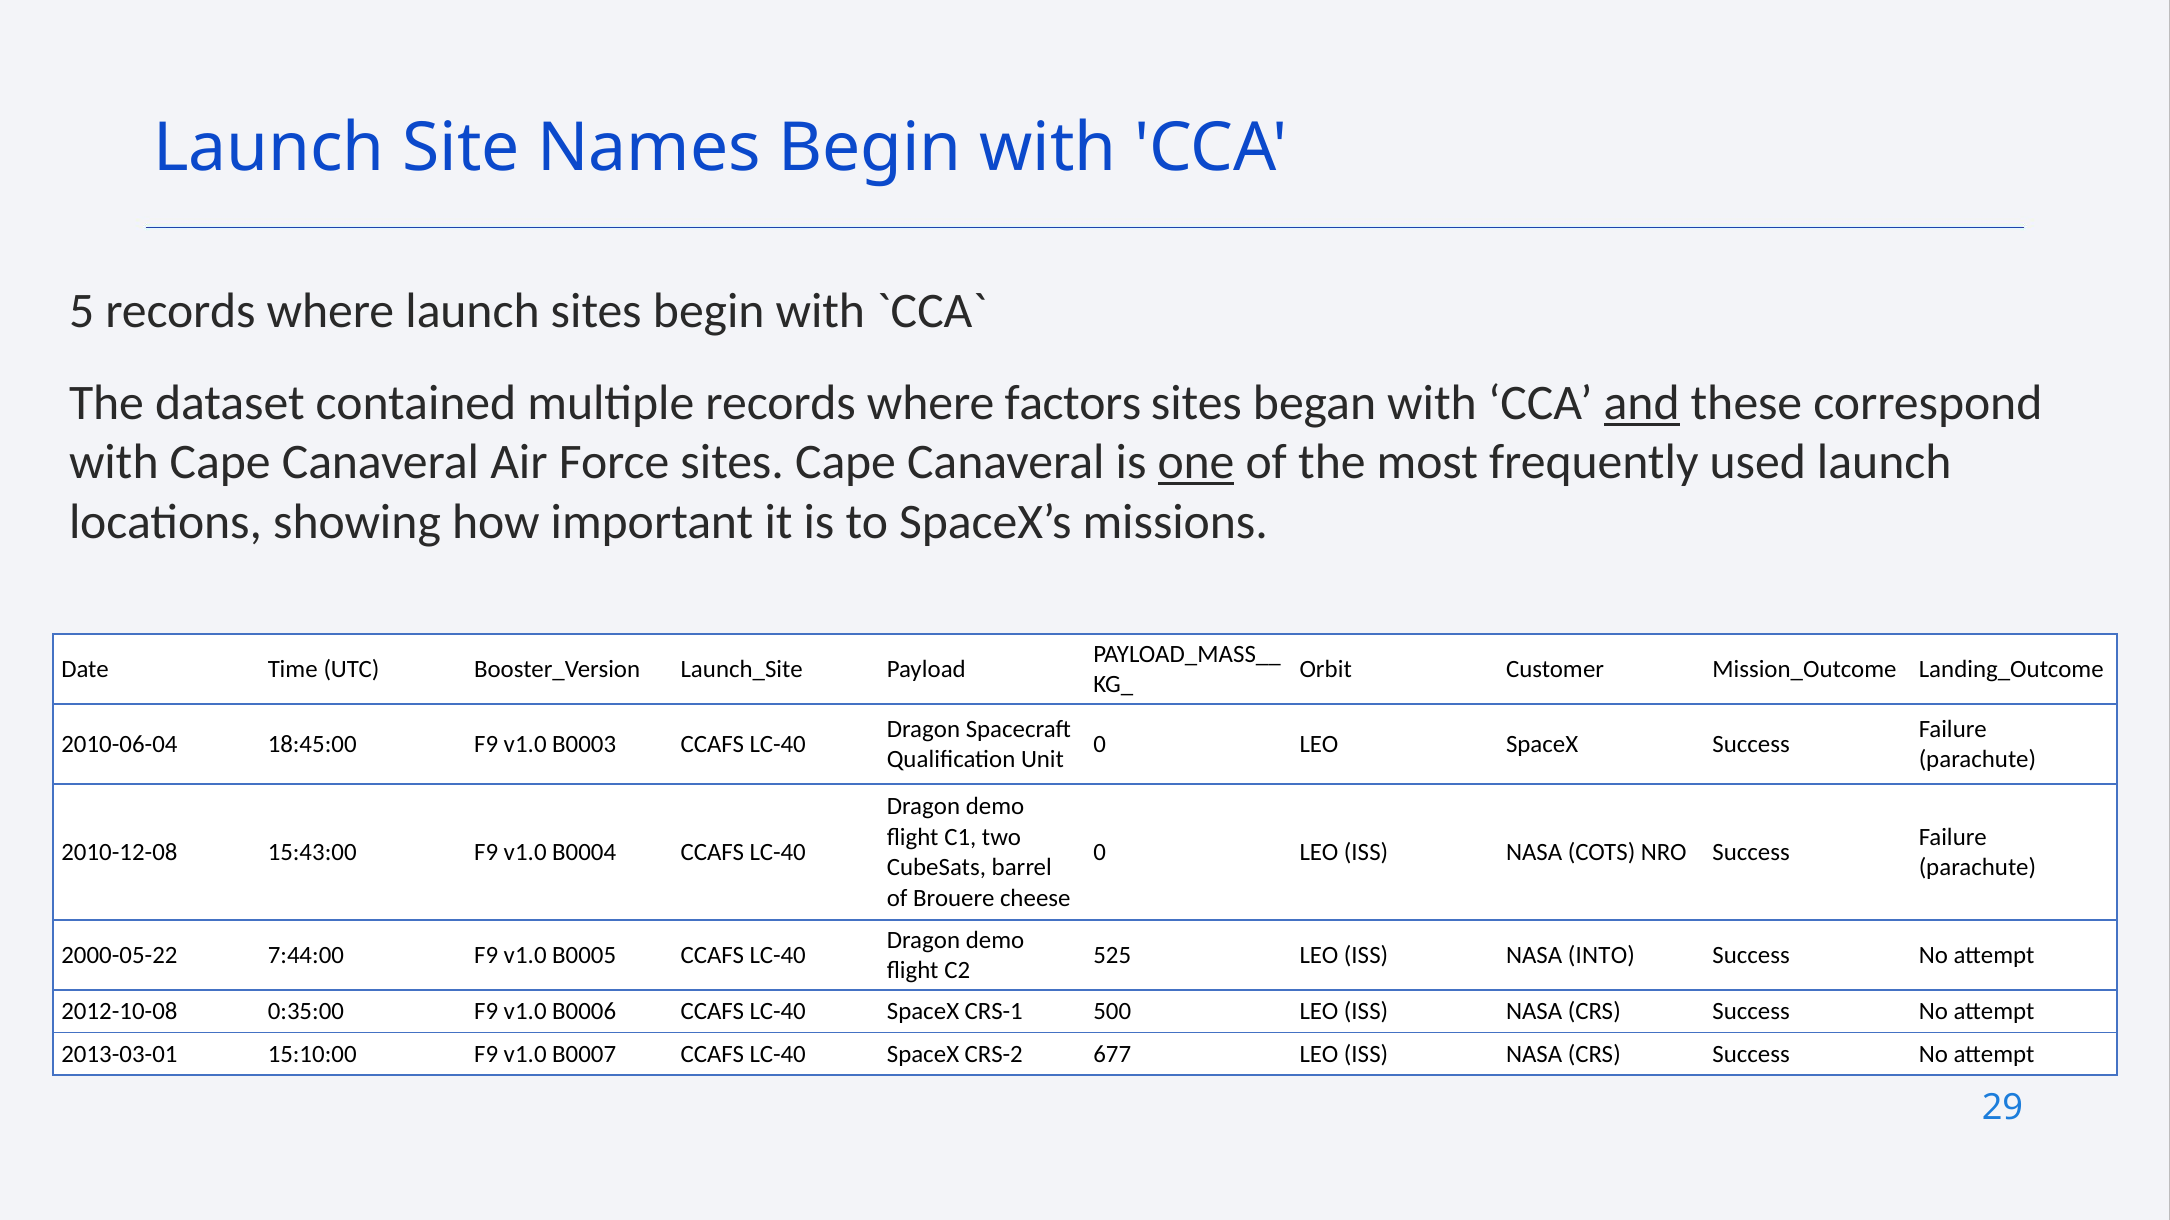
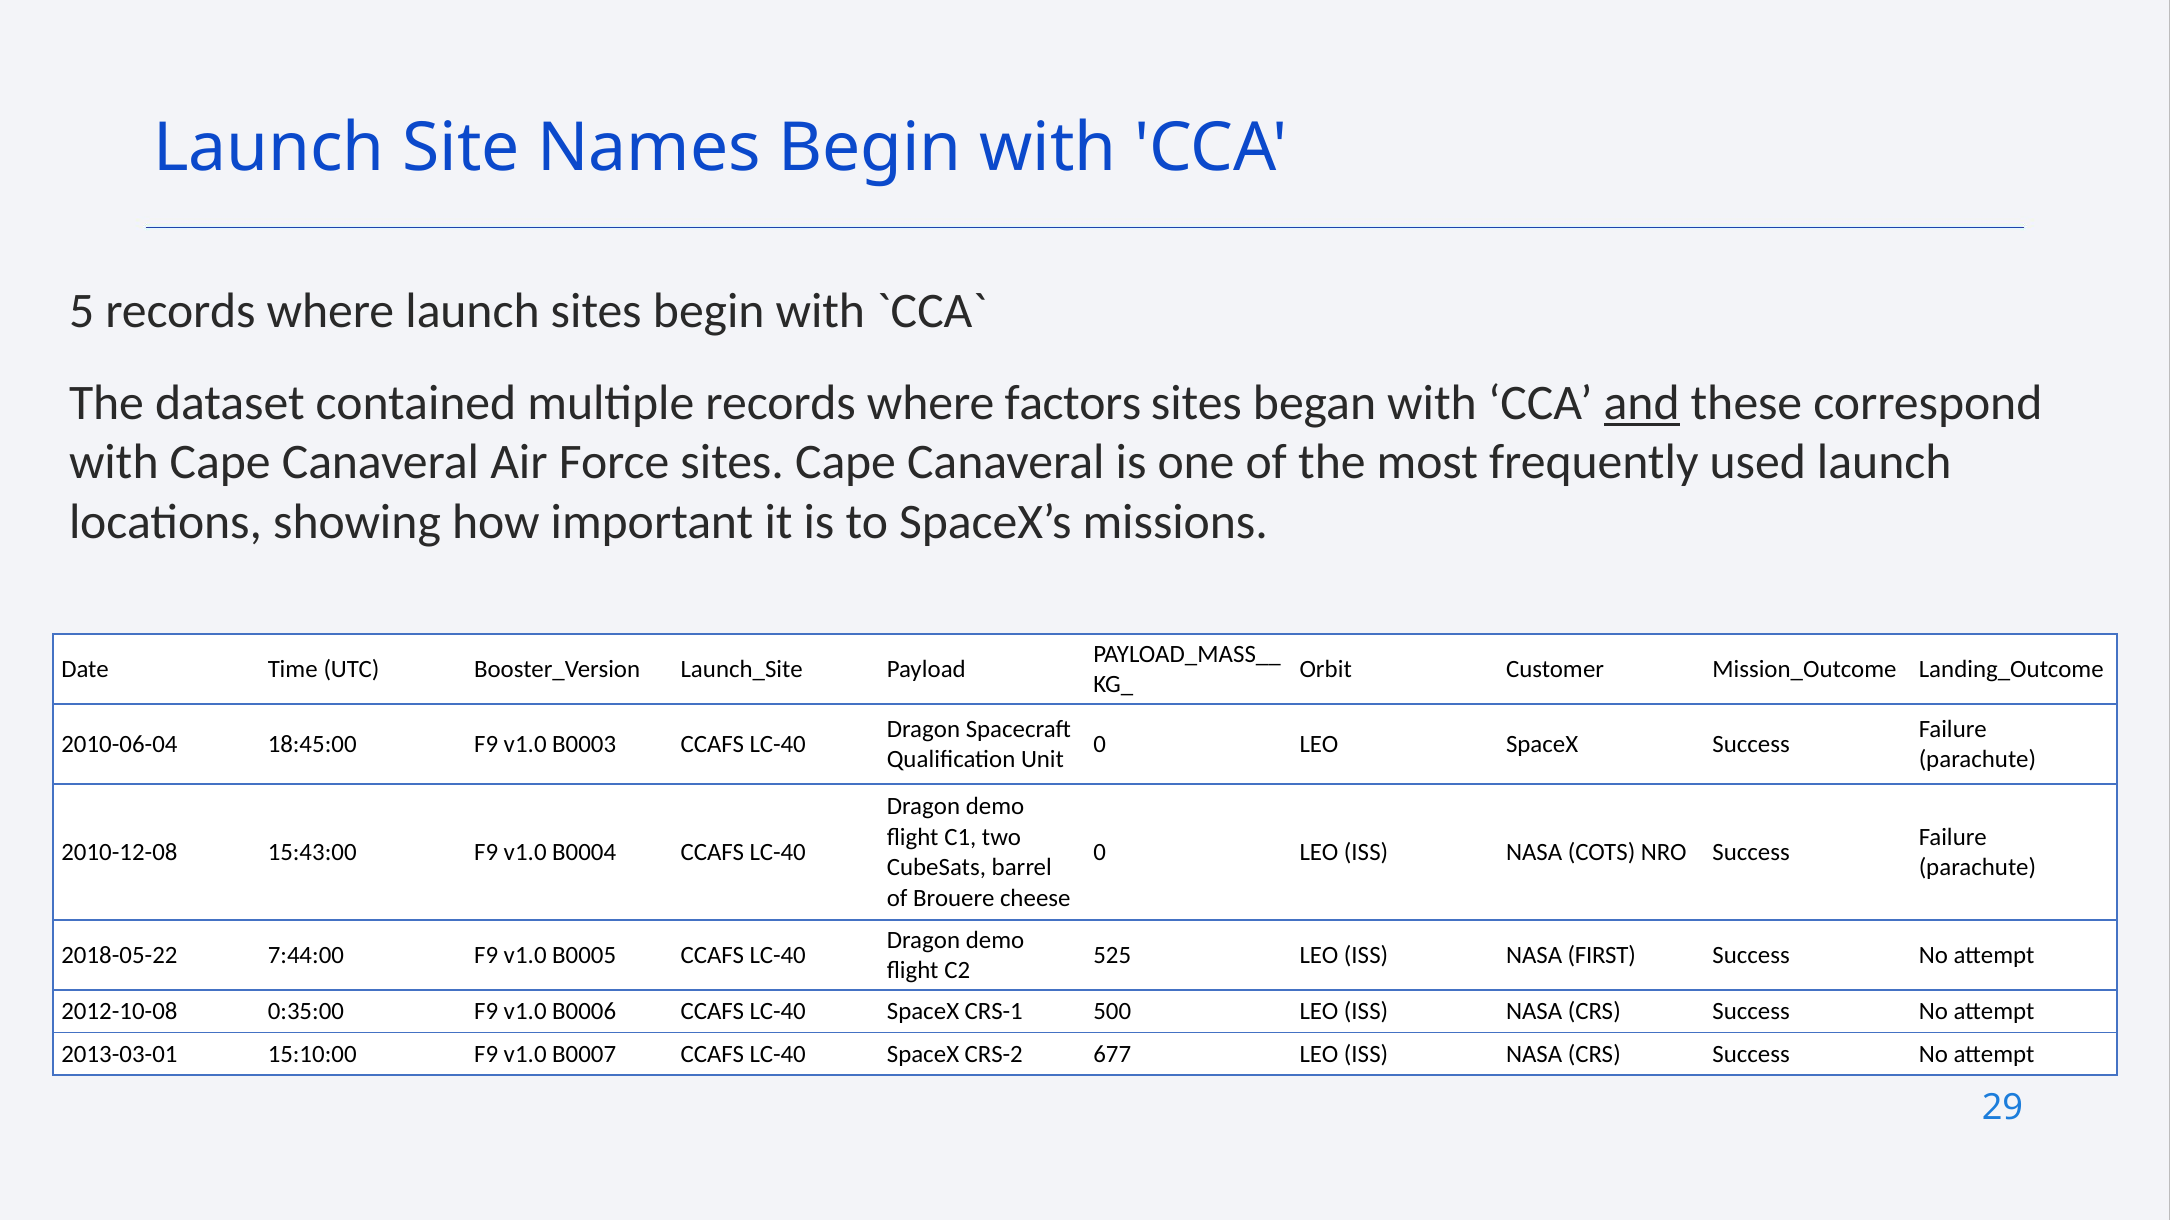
one underline: present -> none
2000-05-22: 2000-05-22 -> 2018-05-22
INTO: INTO -> FIRST
